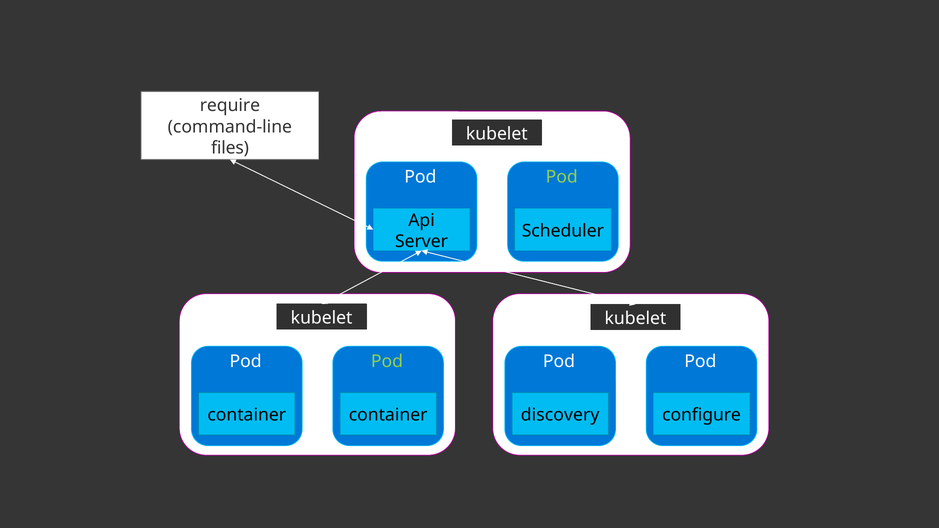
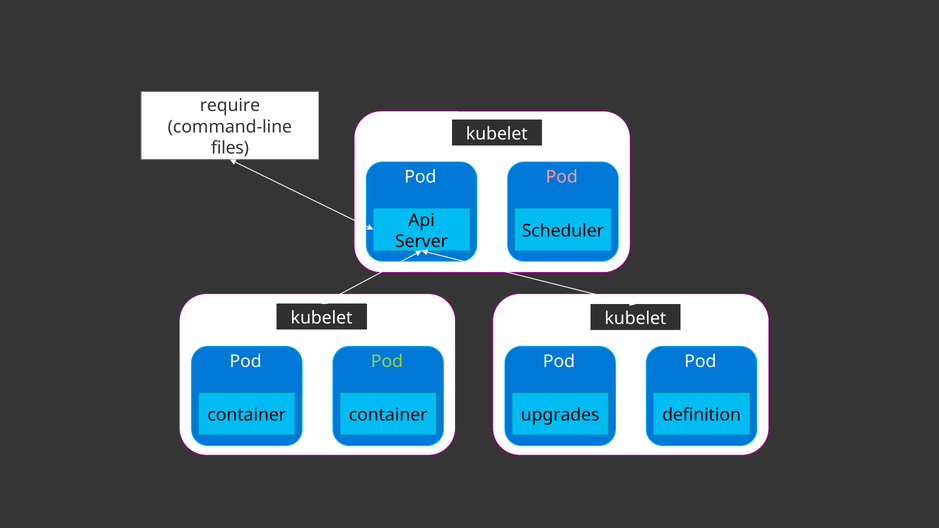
Pod at (562, 177) colour: light green -> pink
discovery: discovery -> upgrades
configure: configure -> definition
